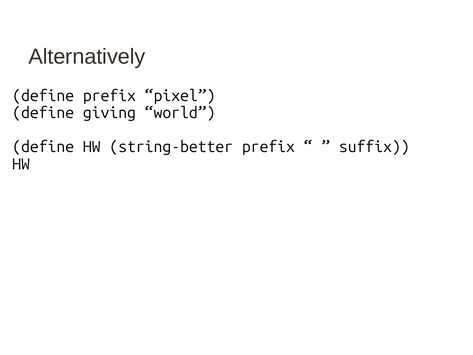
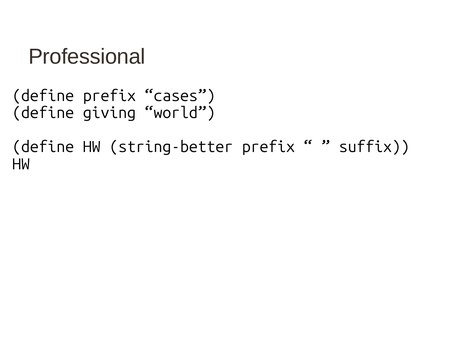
Alternatively: Alternatively -> Professional
pixel: pixel -> cases
